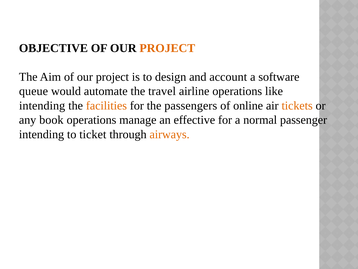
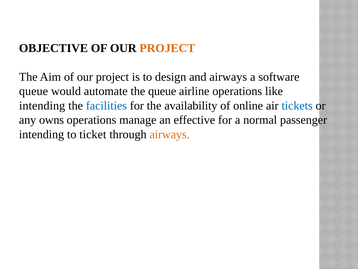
and account: account -> airways
the travel: travel -> queue
facilities colour: orange -> blue
passengers: passengers -> availability
tickets colour: orange -> blue
book: book -> owns
